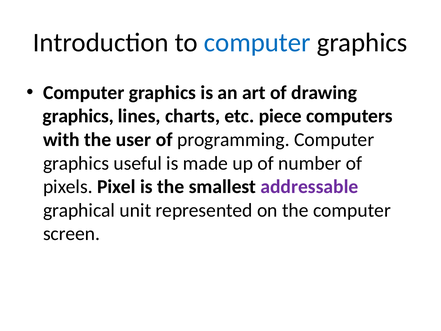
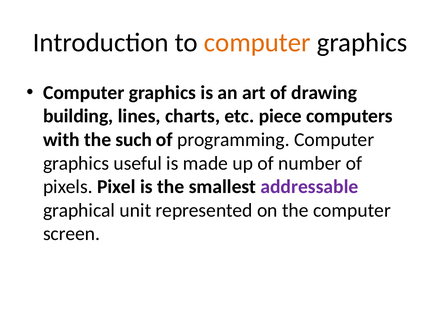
computer at (257, 43) colour: blue -> orange
graphics at (78, 116): graphics -> building
user: user -> such
